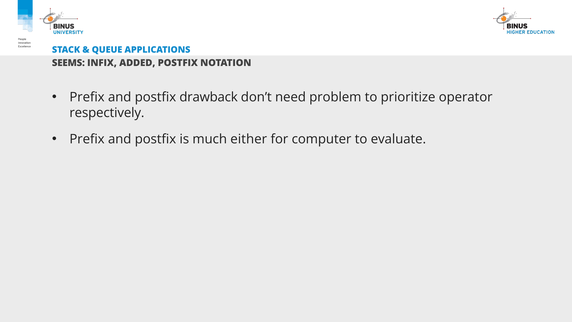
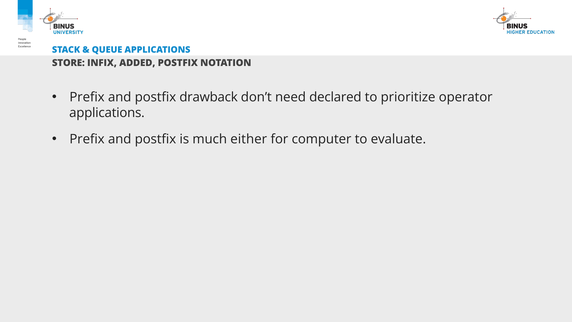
SEEMS: SEEMS -> STORE
problem: problem -> declared
respectively at (107, 113): respectively -> applications
